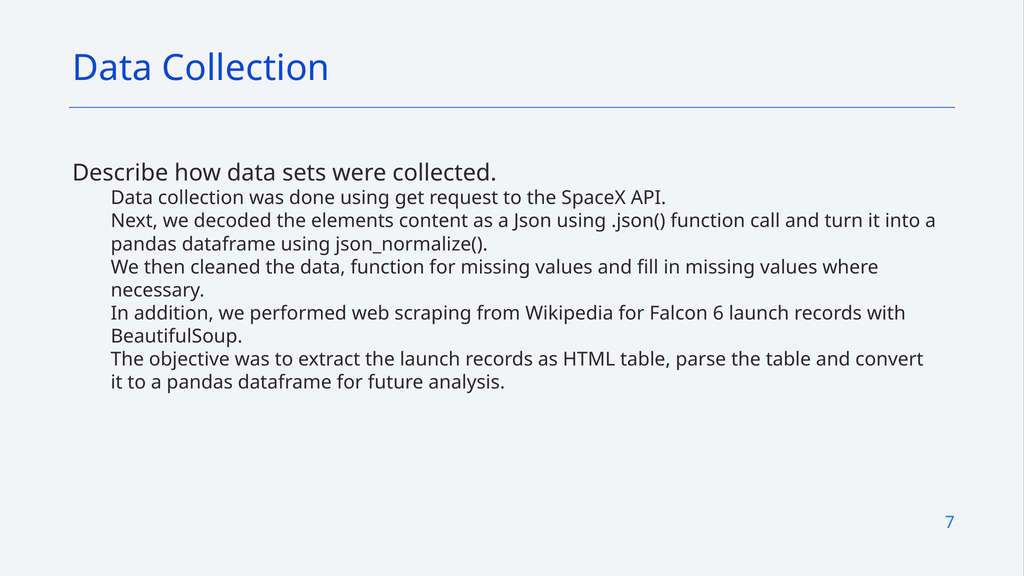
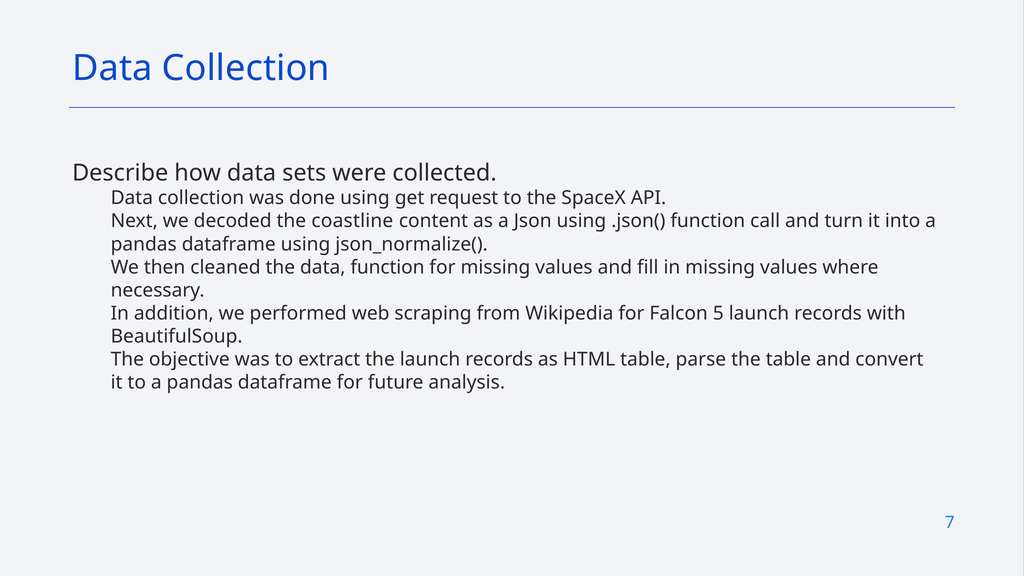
elements: elements -> coastline
6: 6 -> 5
